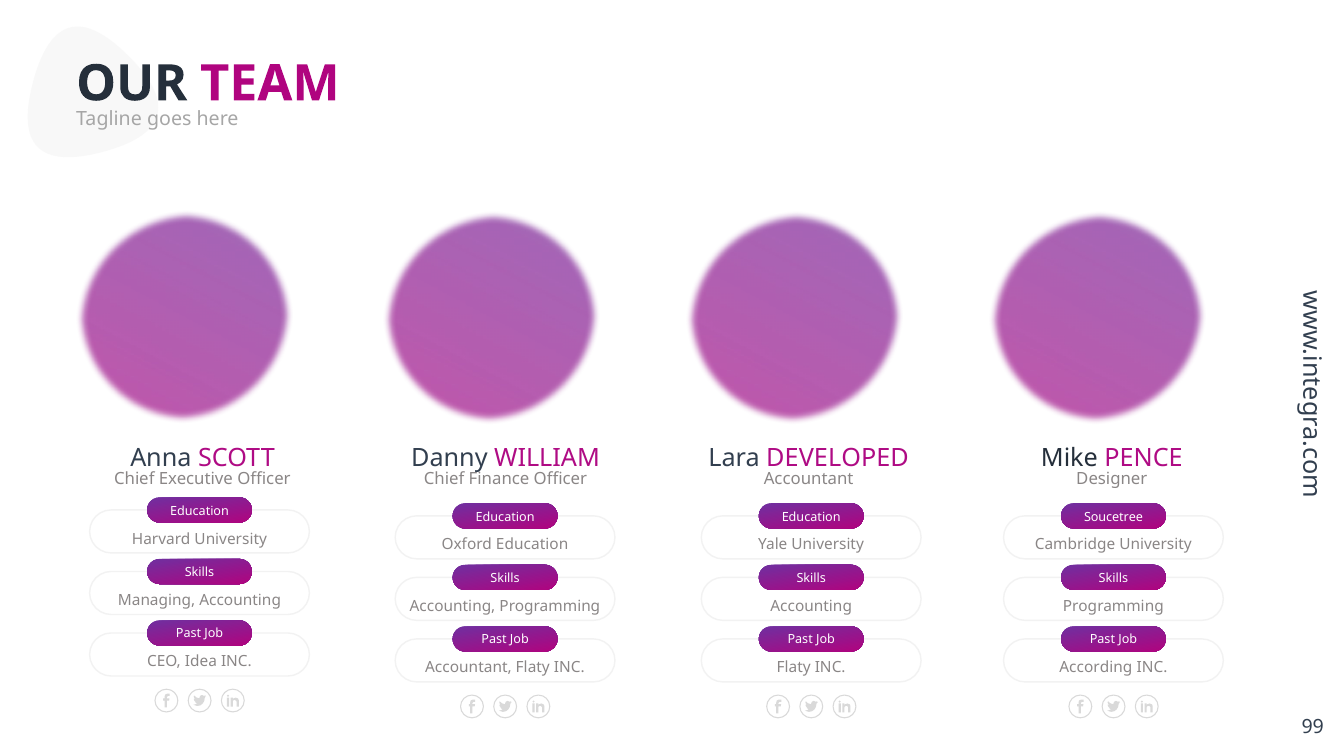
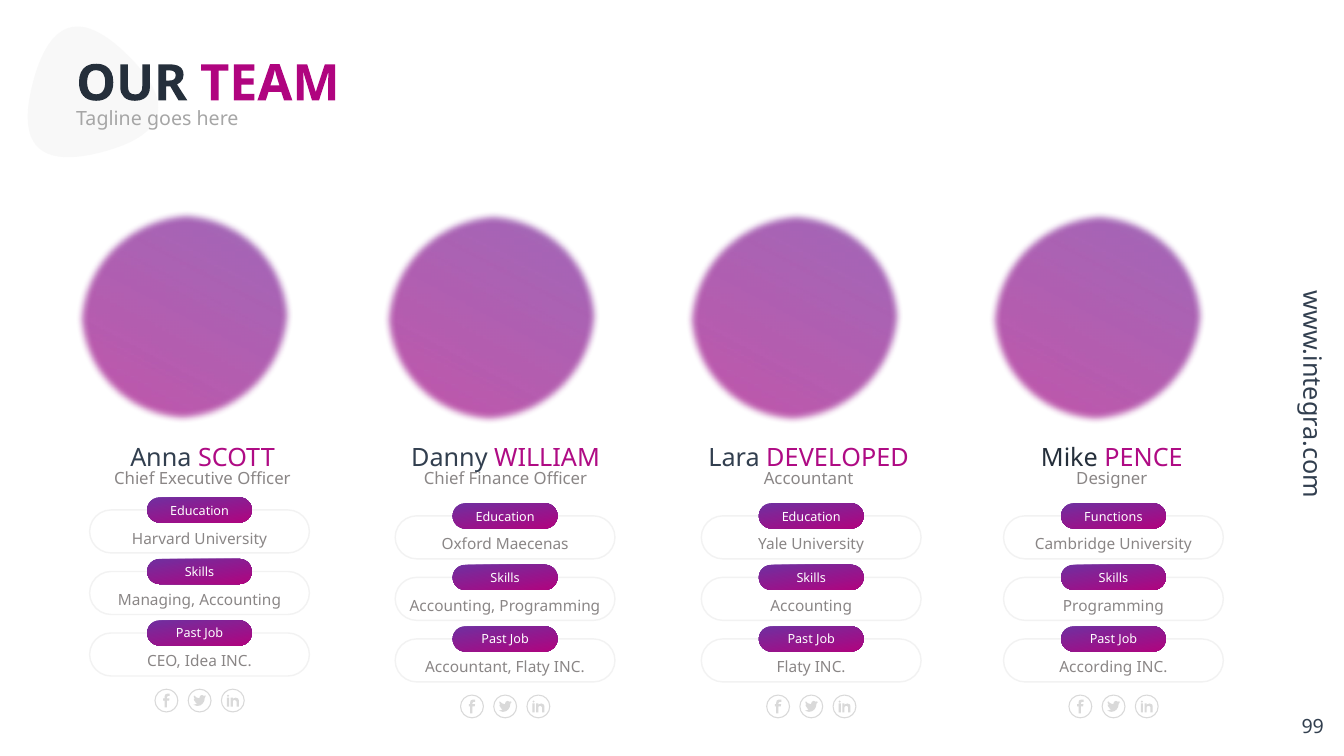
Soucetree: Soucetree -> Functions
Oxford Education: Education -> Maecenas
